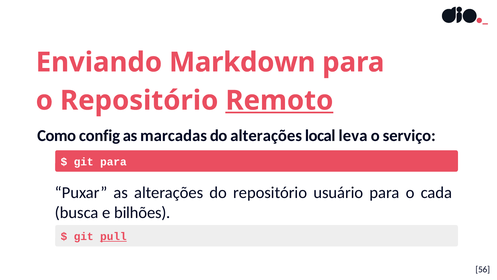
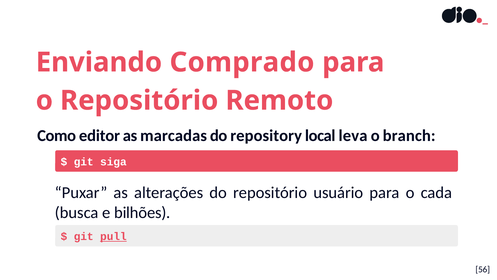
Markdown: Markdown -> Comprado
Remoto underline: present -> none
config: config -> editor
do alterações: alterações -> repository
serviço: serviço -> branch
git para: para -> siga
